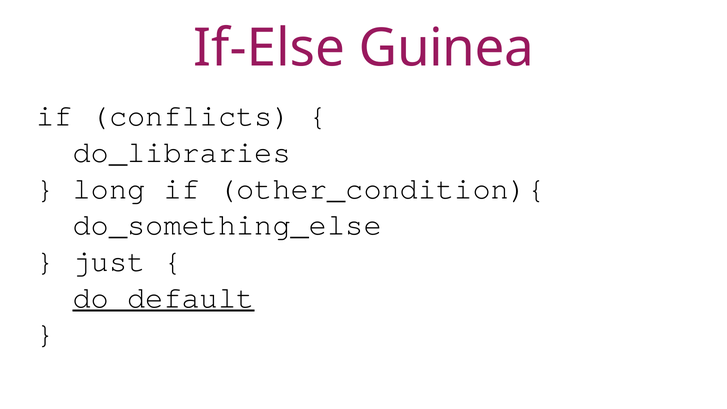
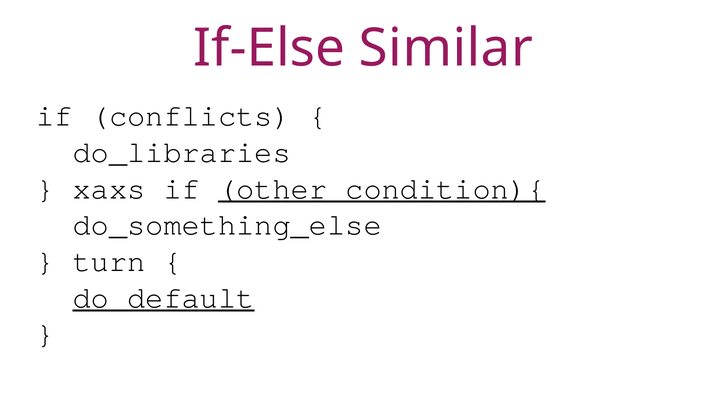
Guinea: Guinea -> Similar
long: long -> xaxs
other_condition){ underline: none -> present
just: just -> turn
